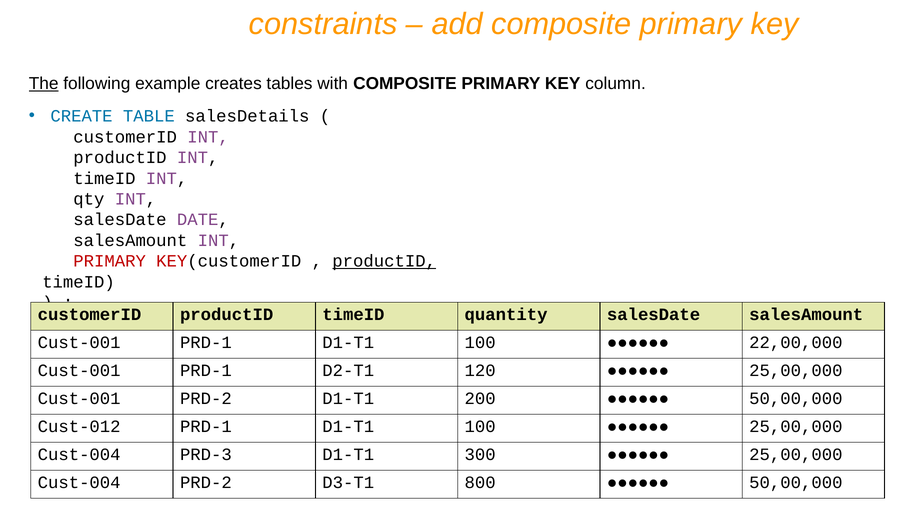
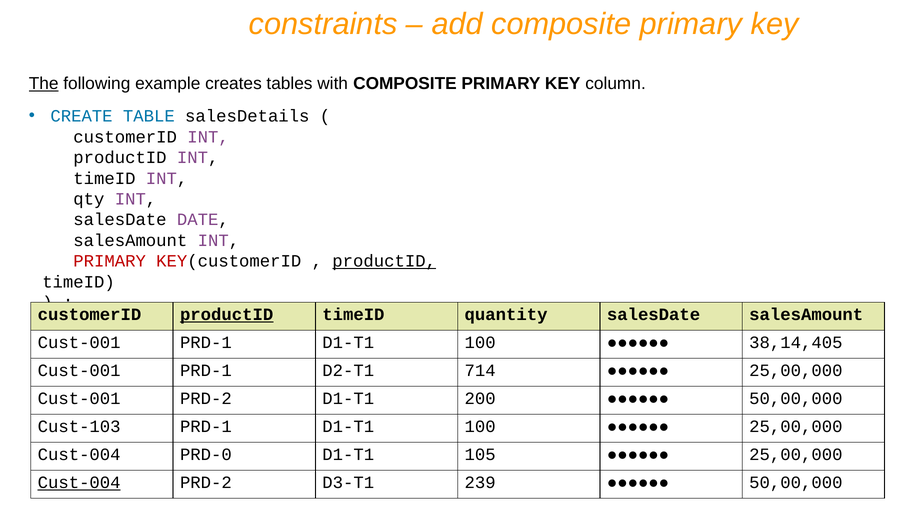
productID at (227, 314) underline: none -> present
22,00,000: 22,00,000 -> 38,14,405
120: 120 -> 714
Cust-012: Cust-012 -> Cust-103
PRD-3: PRD-3 -> PRD-0
300: 300 -> 105
Cust-004 at (79, 482) underline: none -> present
800: 800 -> 239
